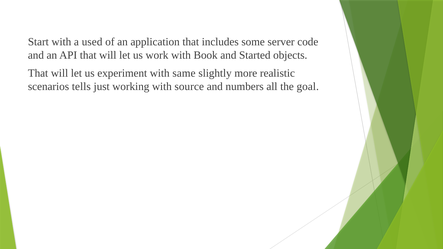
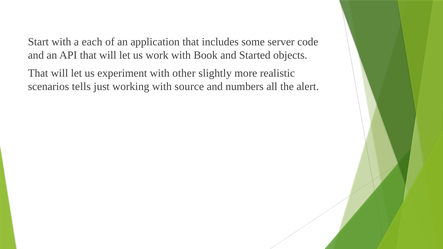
used: used -> each
same: same -> other
goal: goal -> alert
